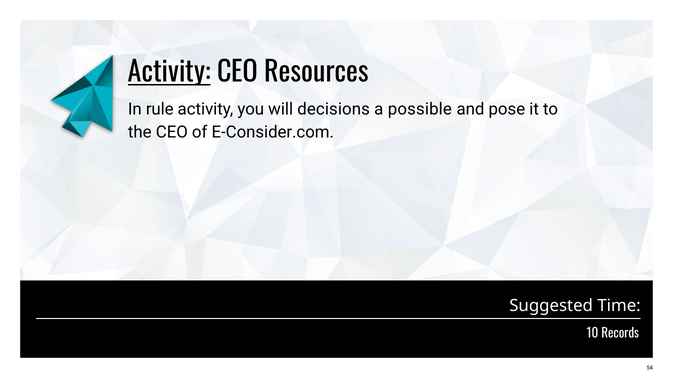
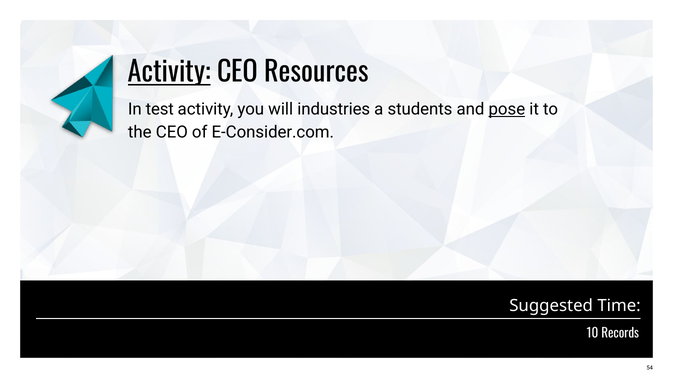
rule: rule -> test
decisions: decisions -> industries
possible: possible -> students
pose underline: none -> present
